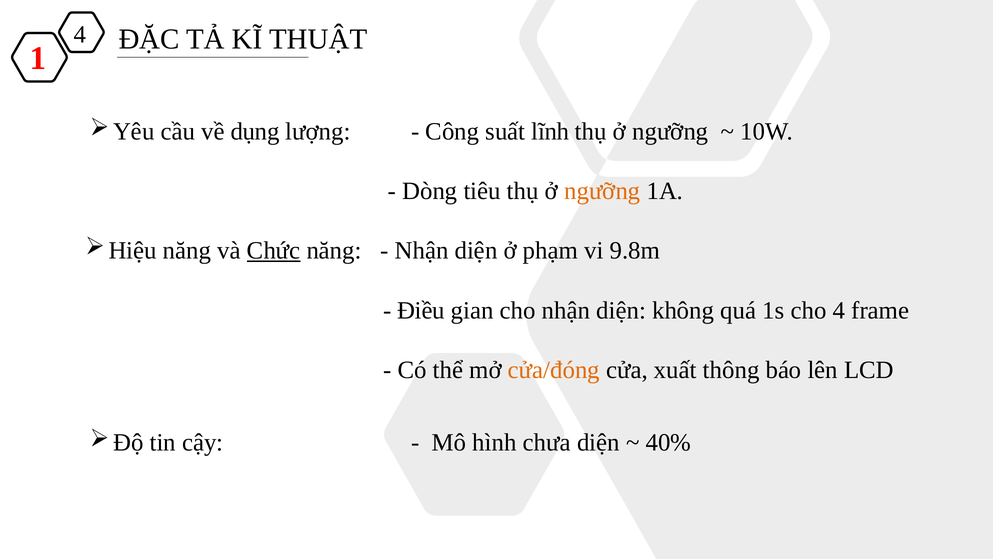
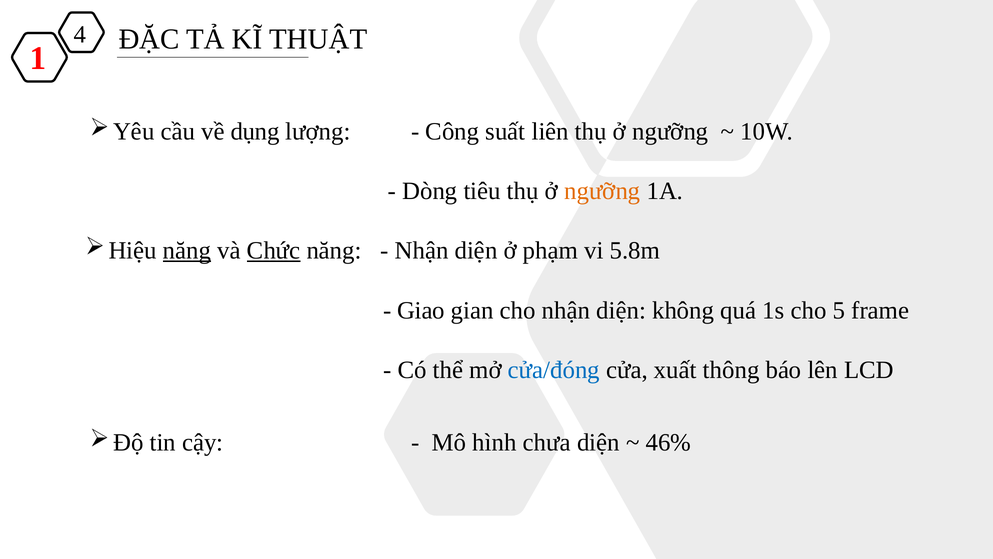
lĩnh: lĩnh -> liên
năng at (187, 251) underline: none -> present
9.8m: 9.8m -> 5.8m
Điều: Điều -> Giao
cho 4: 4 -> 5
cửa/đóng colour: orange -> blue
40%: 40% -> 46%
